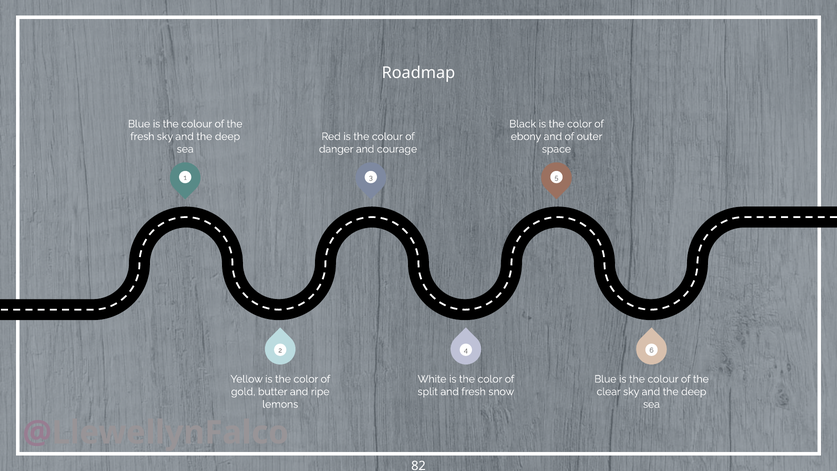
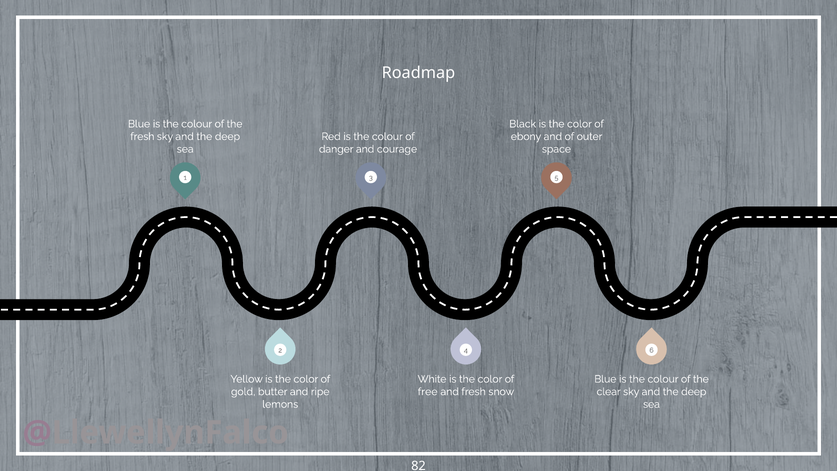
split: split -> free
